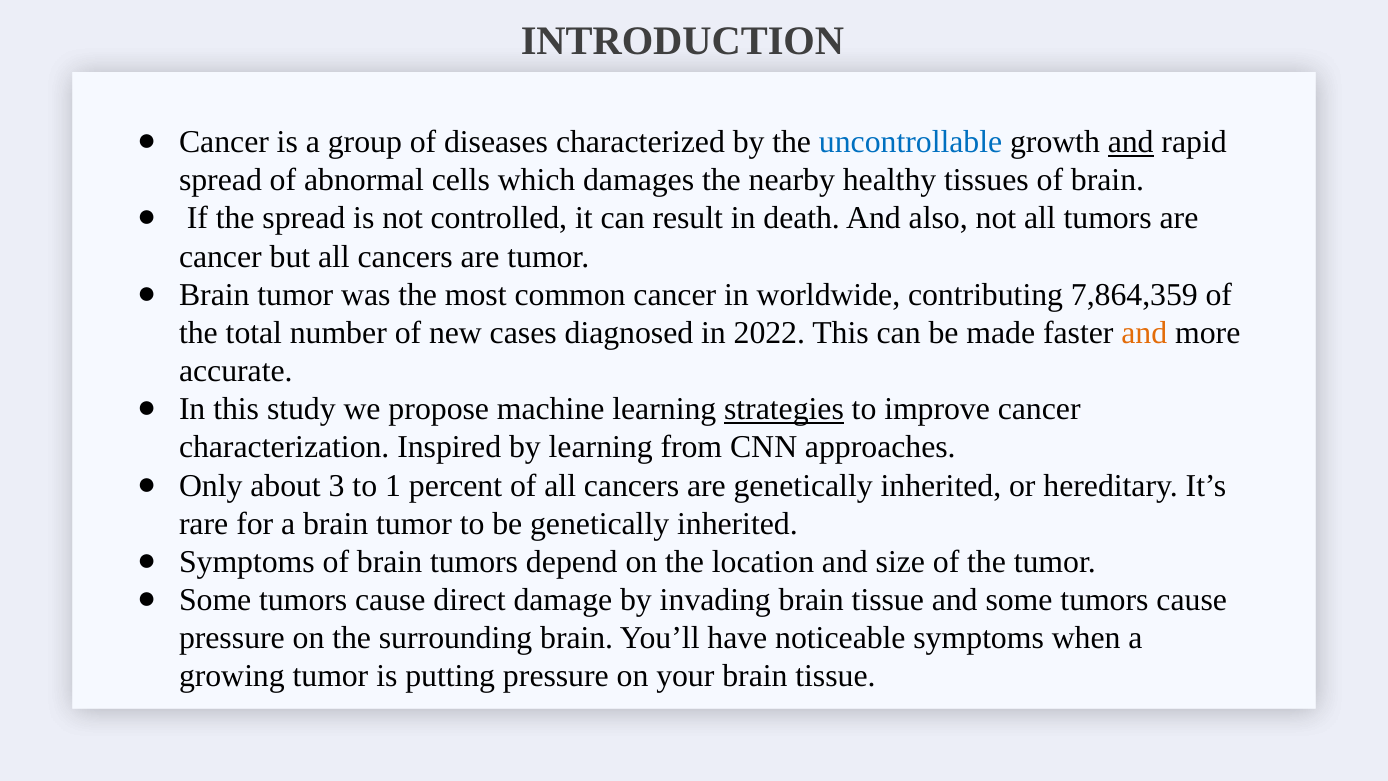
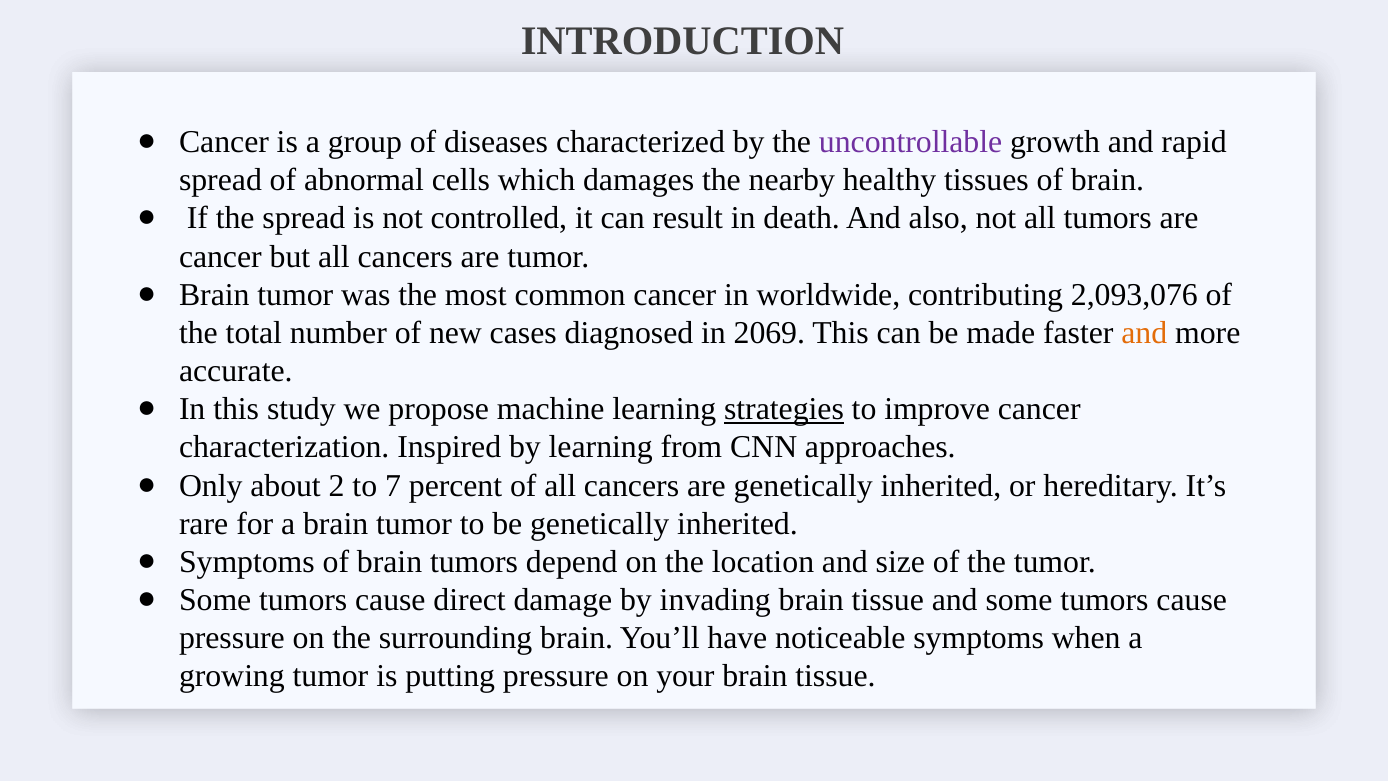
uncontrollable colour: blue -> purple
and at (1131, 142) underline: present -> none
7,864,359: 7,864,359 -> 2,093,076
2022: 2022 -> 2069
3: 3 -> 2
1: 1 -> 7
